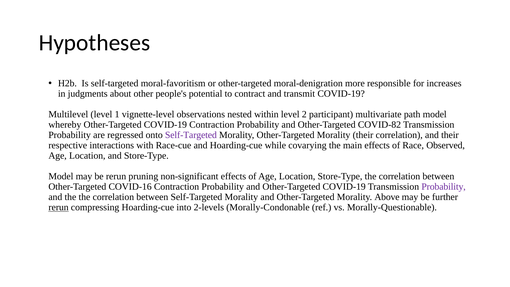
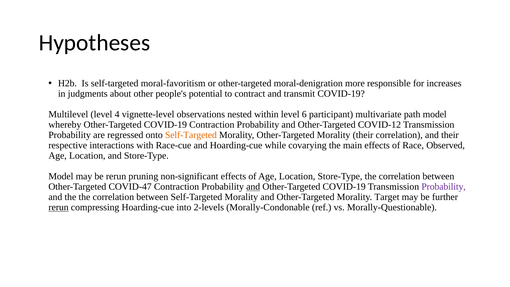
1: 1 -> 4
2: 2 -> 6
COVID-82: COVID-82 -> COVID-12
Self-Targeted at (191, 135) colour: purple -> orange
COVID-16: COVID-16 -> COVID-47
and at (253, 187) underline: none -> present
Above: Above -> Target
